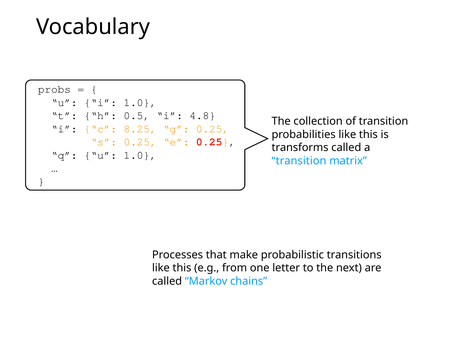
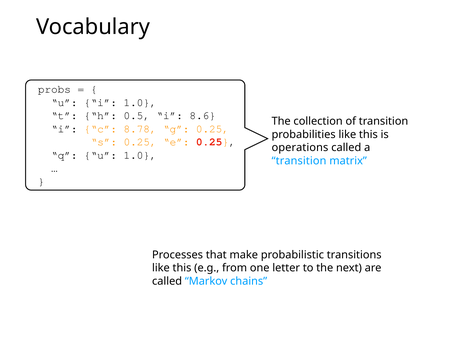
4.8: 4.8 -> 8.6
8.25: 8.25 -> 8.78
transforms: transforms -> operations
